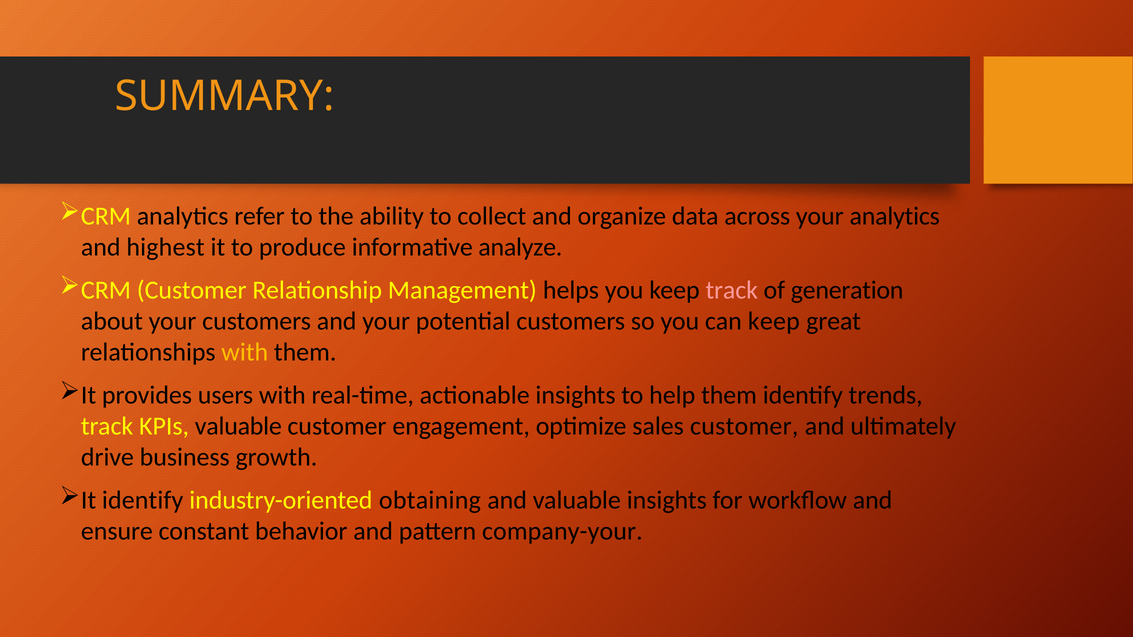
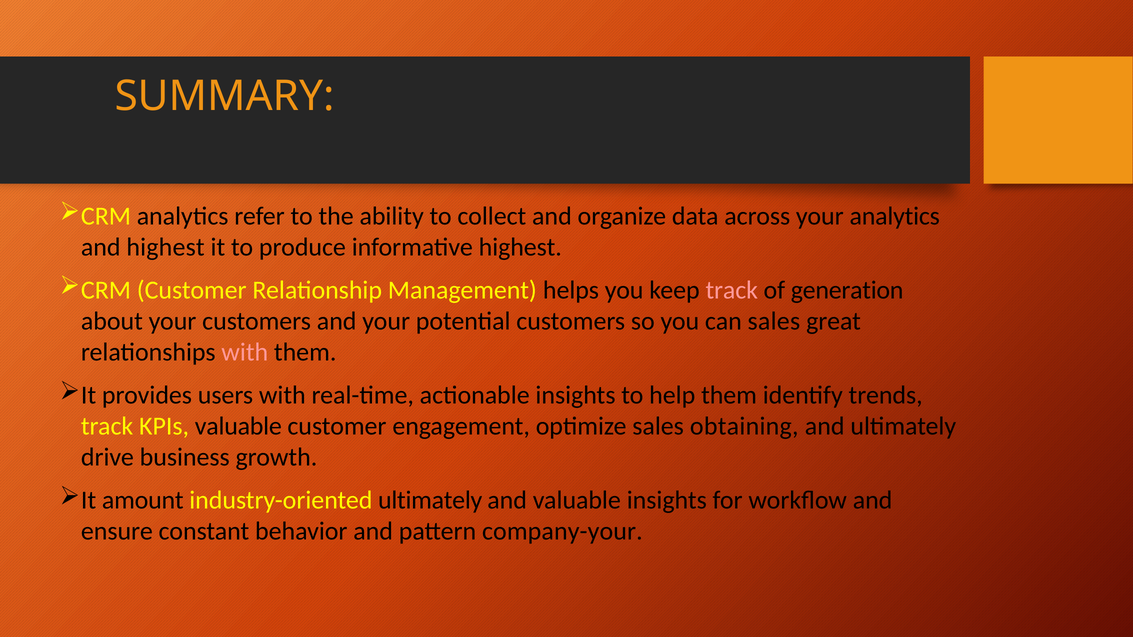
informative analyze: analyze -> highest
can keep: keep -> sales
with at (245, 352) colour: yellow -> pink
sales customer: customer -> obtaining
It identify: identify -> amount
industry-oriented obtaining: obtaining -> ultimately
